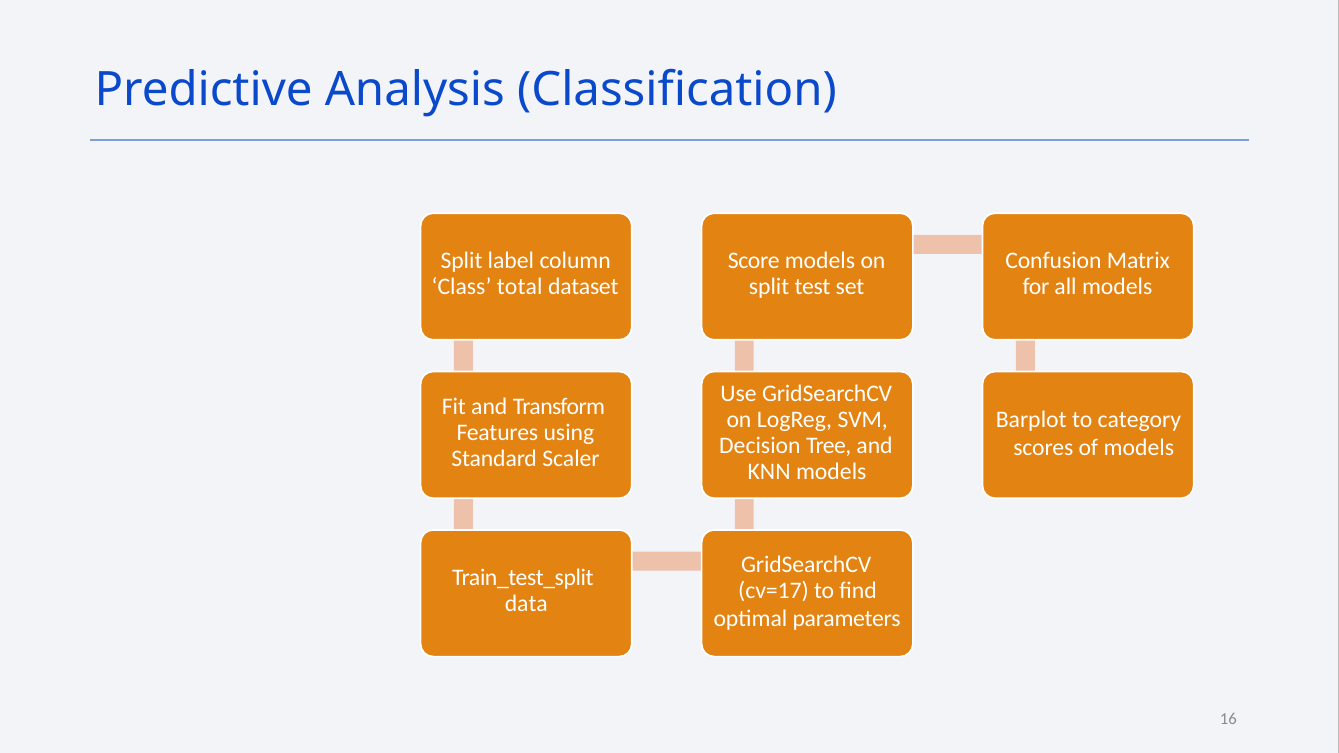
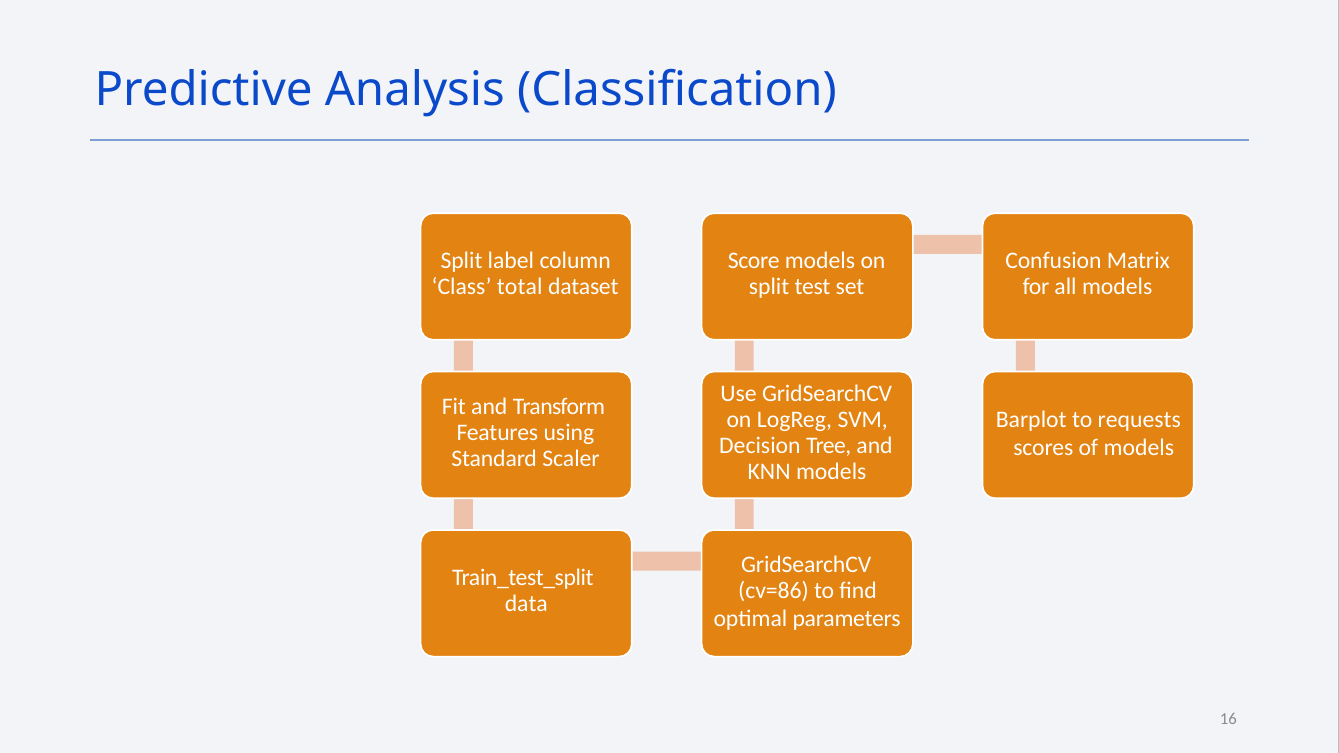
category: category -> requests
cv=17: cv=17 -> cv=86
